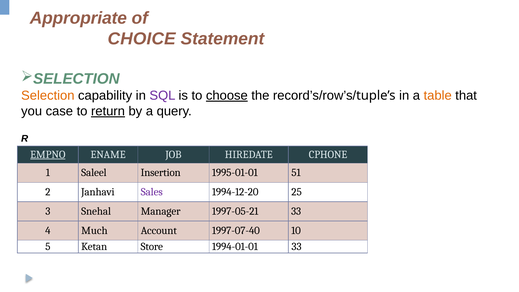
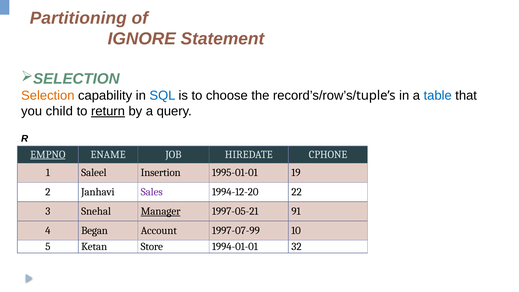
Appropriate: Appropriate -> Partitioning
CHOICE: CHOICE -> IGNORE
SQL colour: purple -> blue
choose underline: present -> none
table colour: orange -> blue
case: case -> child
51: 51 -> 19
25: 25 -> 22
Manager underline: none -> present
1997-05-21 33: 33 -> 91
Much: Much -> Began
1997-07-40: 1997-07-40 -> 1997-07-99
1994-01-01 33: 33 -> 32
